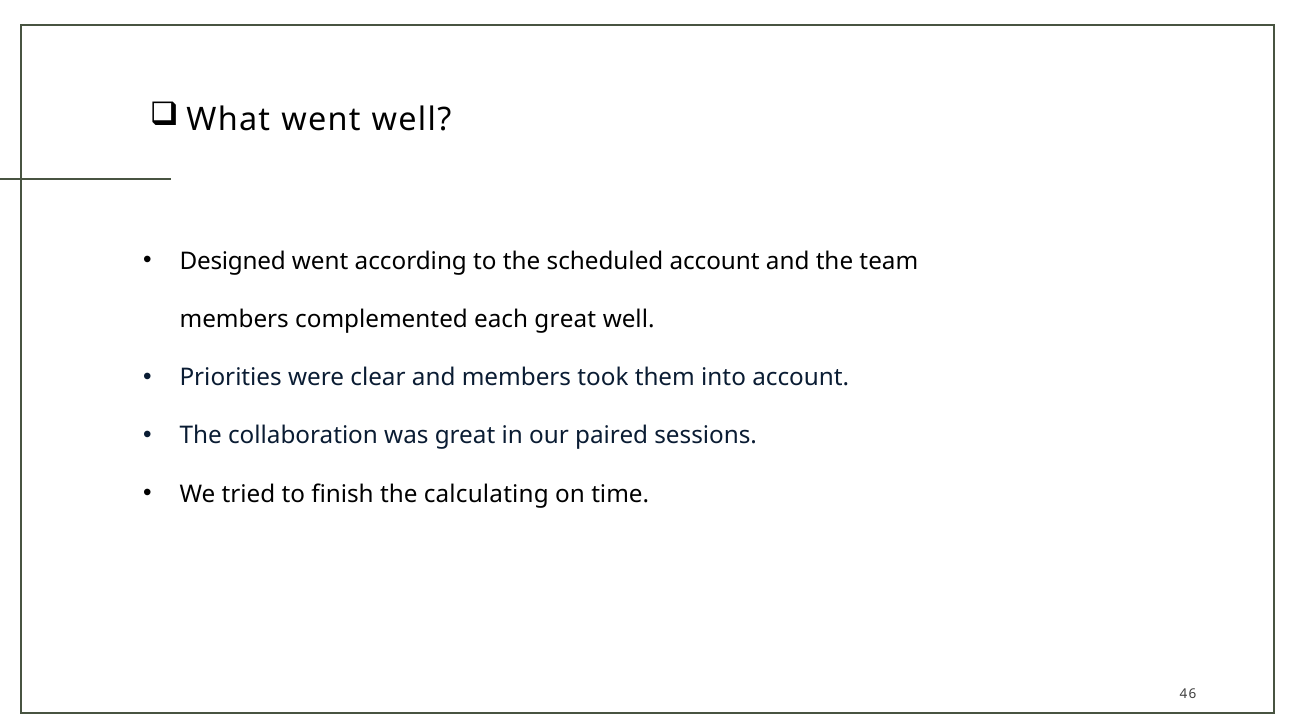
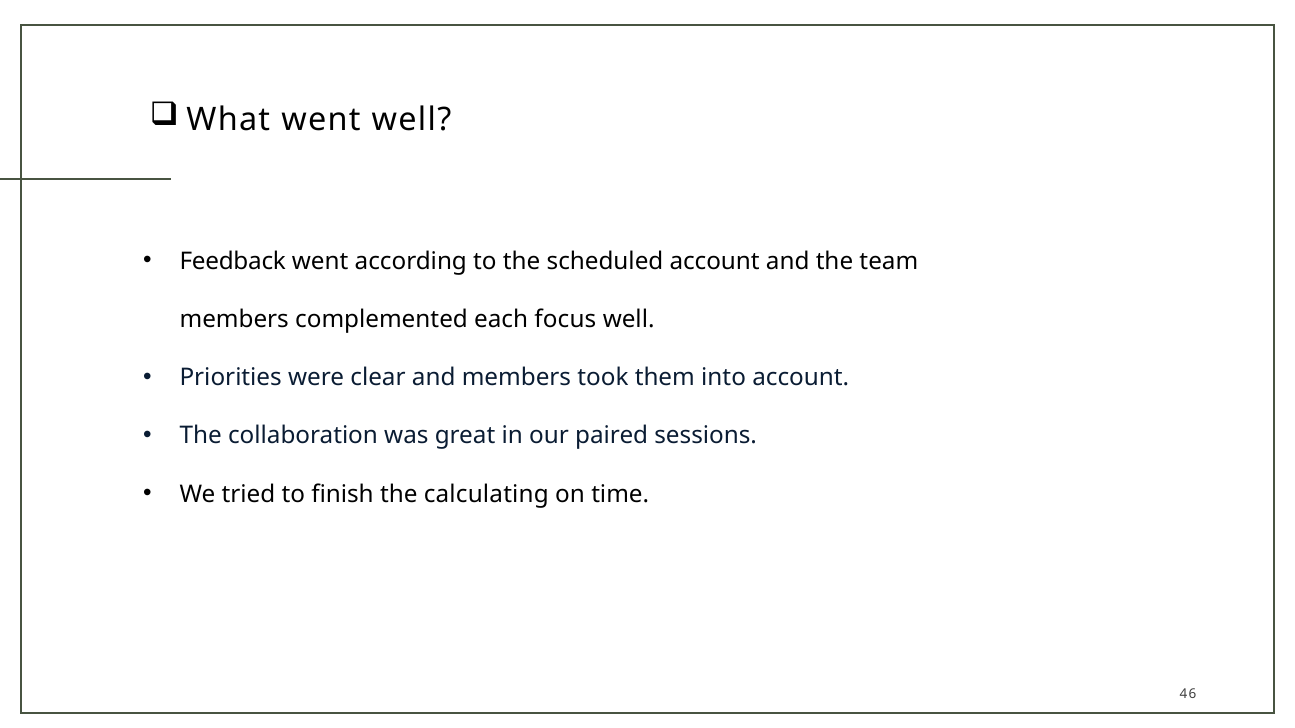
Designed: Designed -> Feedback
each great: great -> focus
